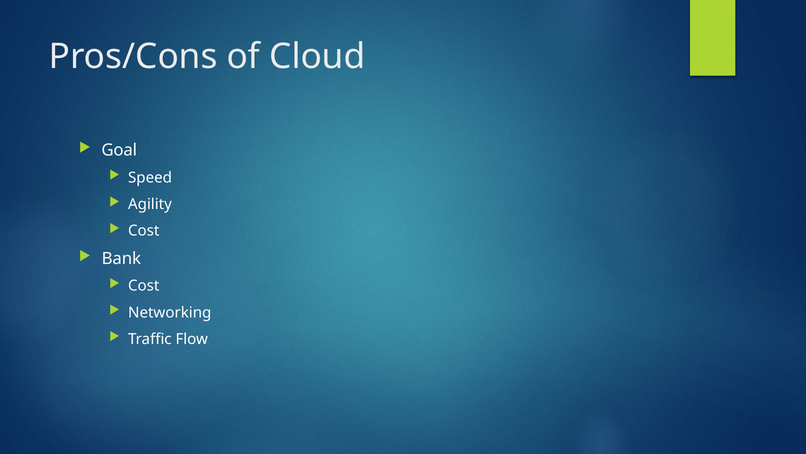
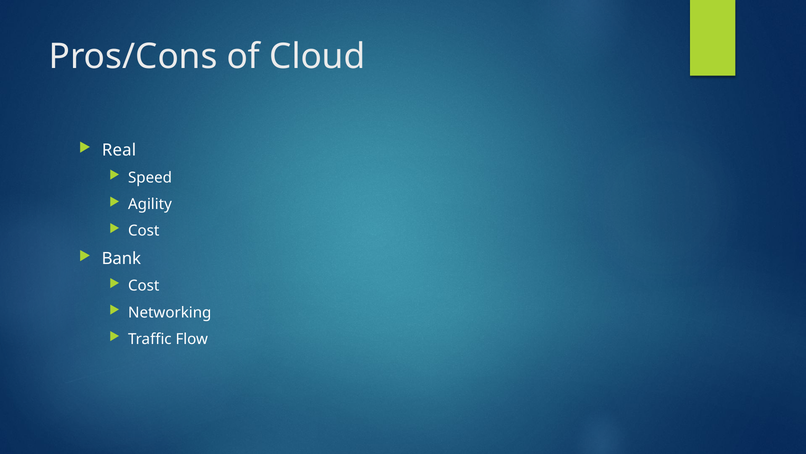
Goal: Goal -> Real
